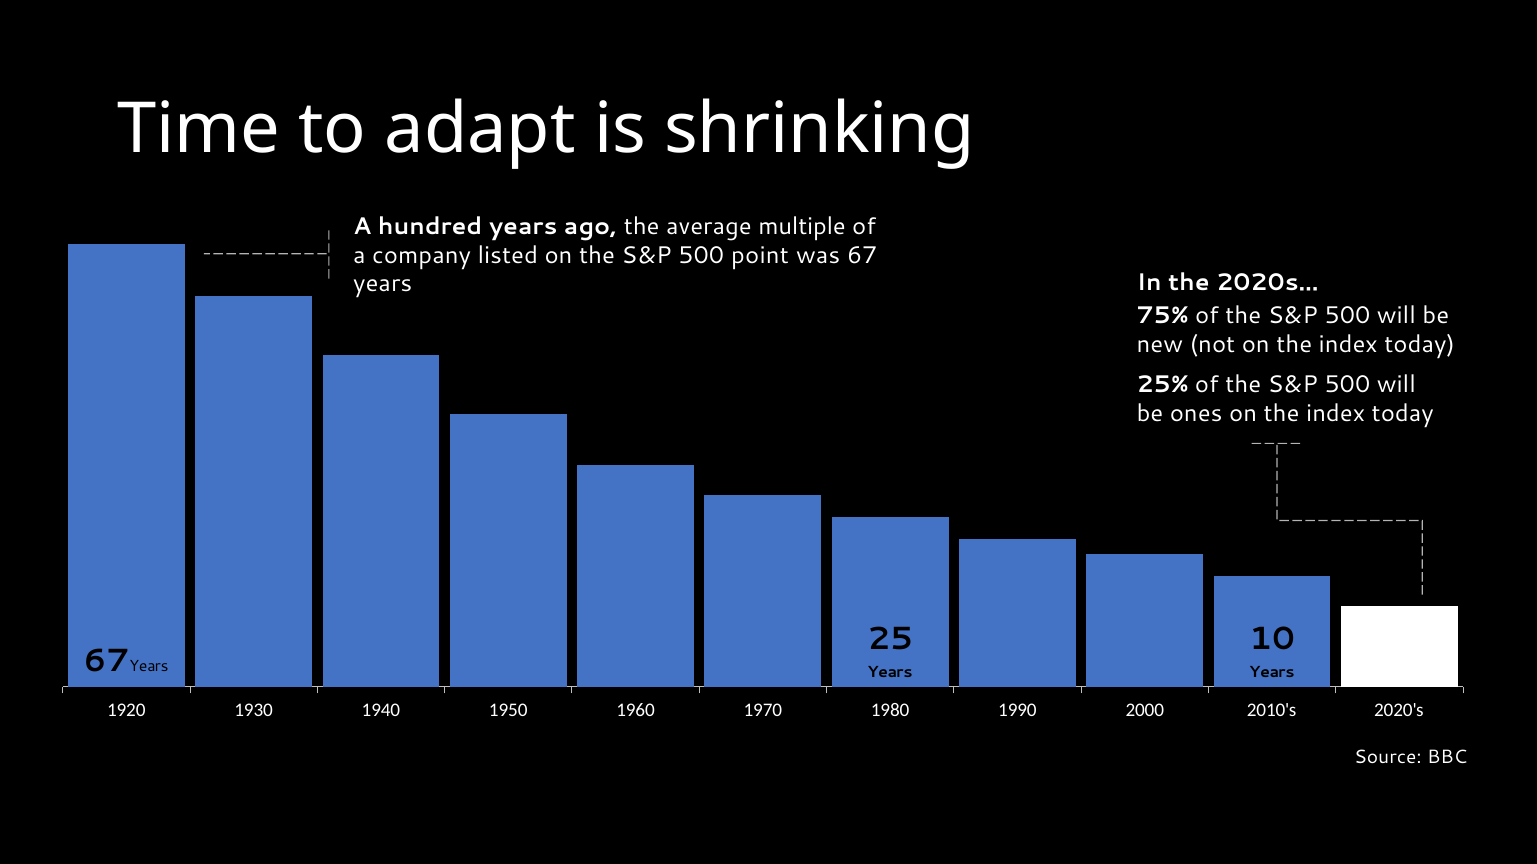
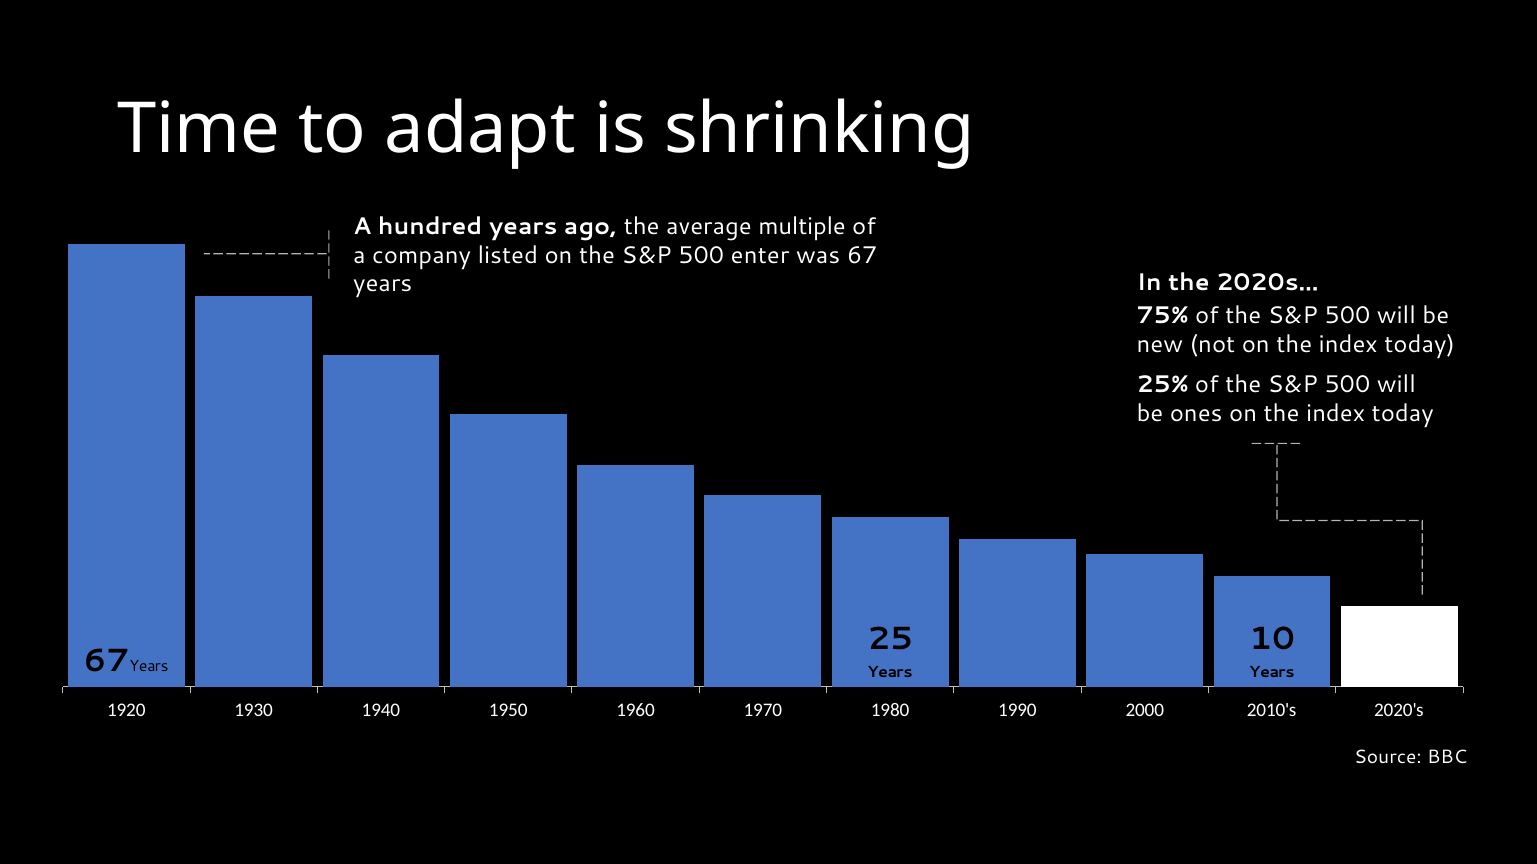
point: point -> enter
